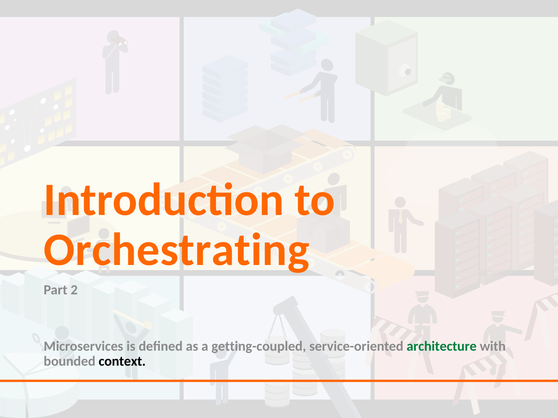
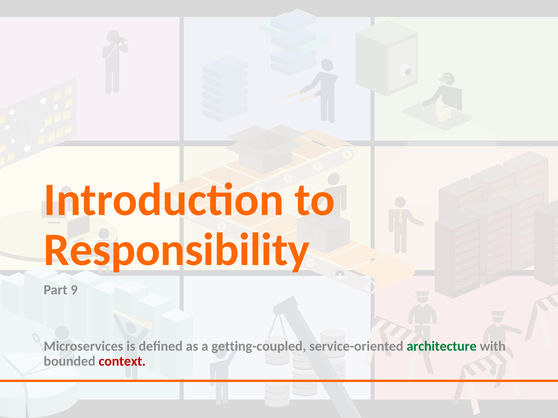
Orchestrating: Orchestrating -> Responsibility
2: 2 -> 9
context colour: black -> red
